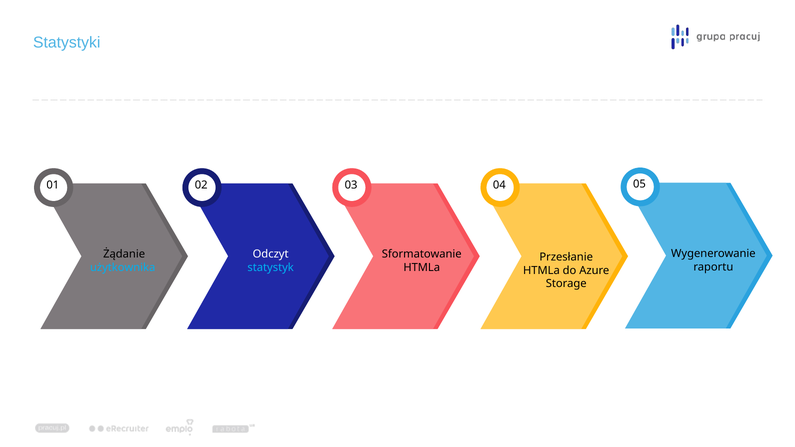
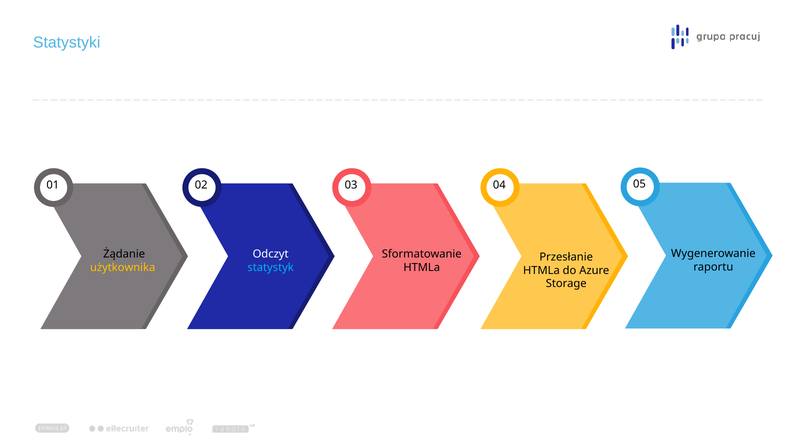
użytkownika colour: light blue -> yellow
